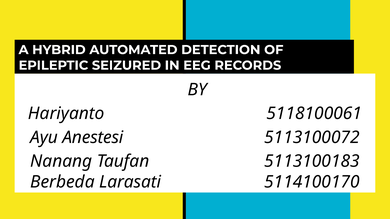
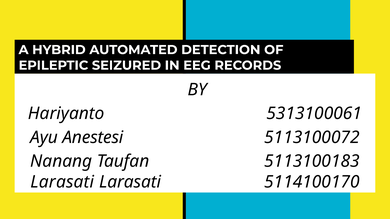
5118100061: 5118100061 -> 5313100061
Berbeda at (62, 182): Berbeda -> Larasati
